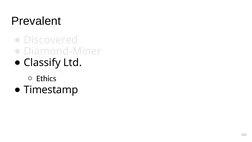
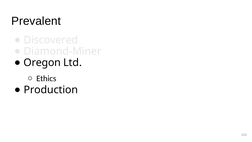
Classify: Classify -> Oregon
Timestamp: Timestamp -> Production
